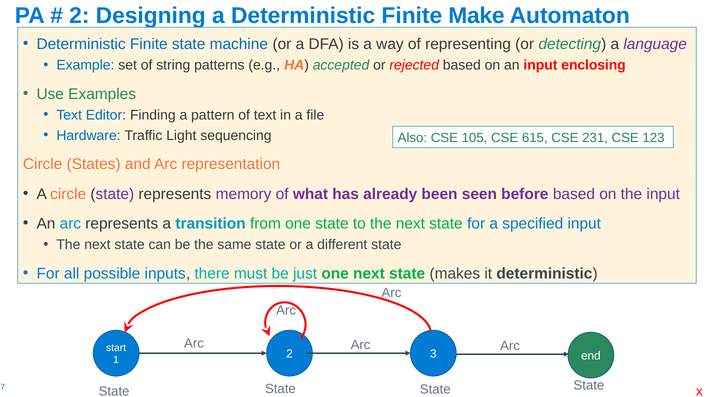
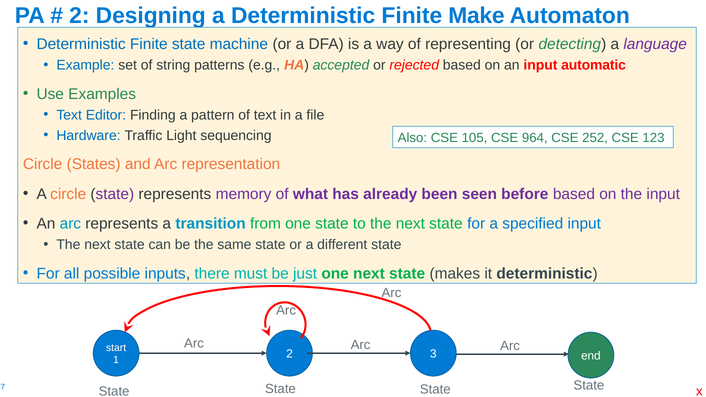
enclosing: enclosing -> automatic
615: 615 -> 964
231: 231 -> 252
